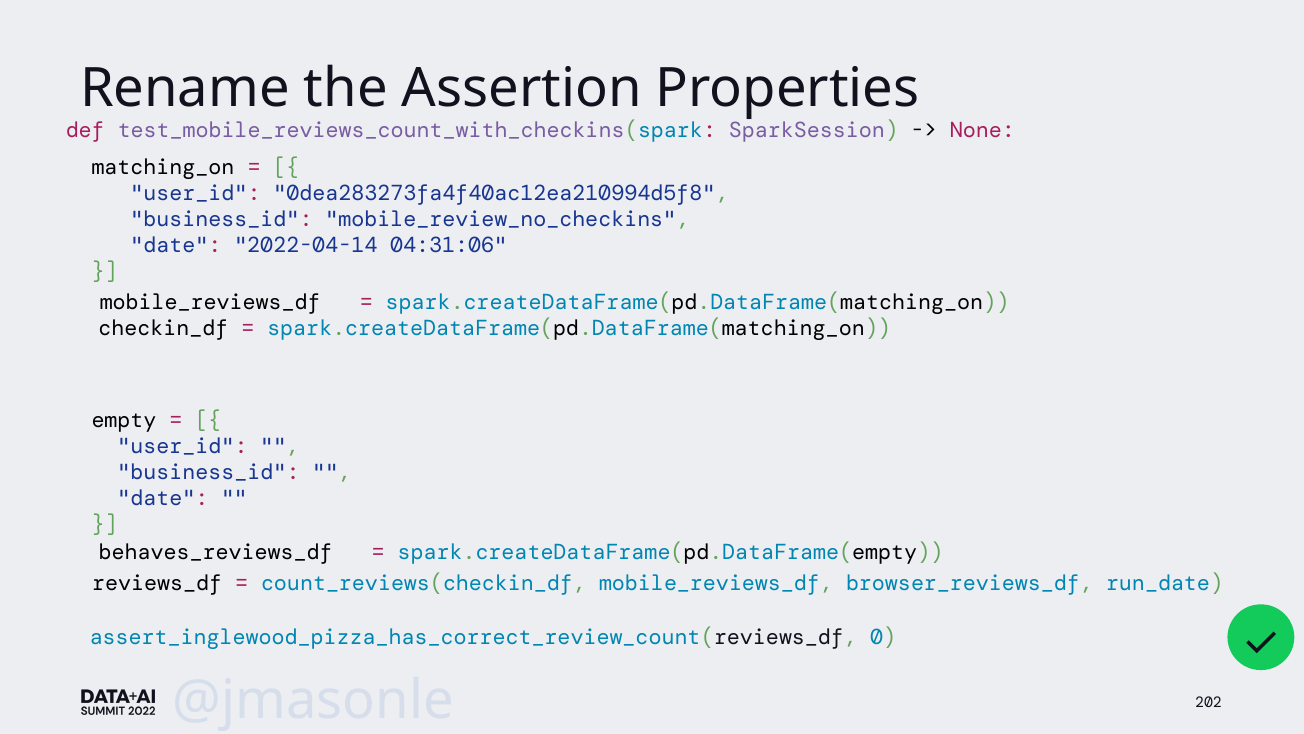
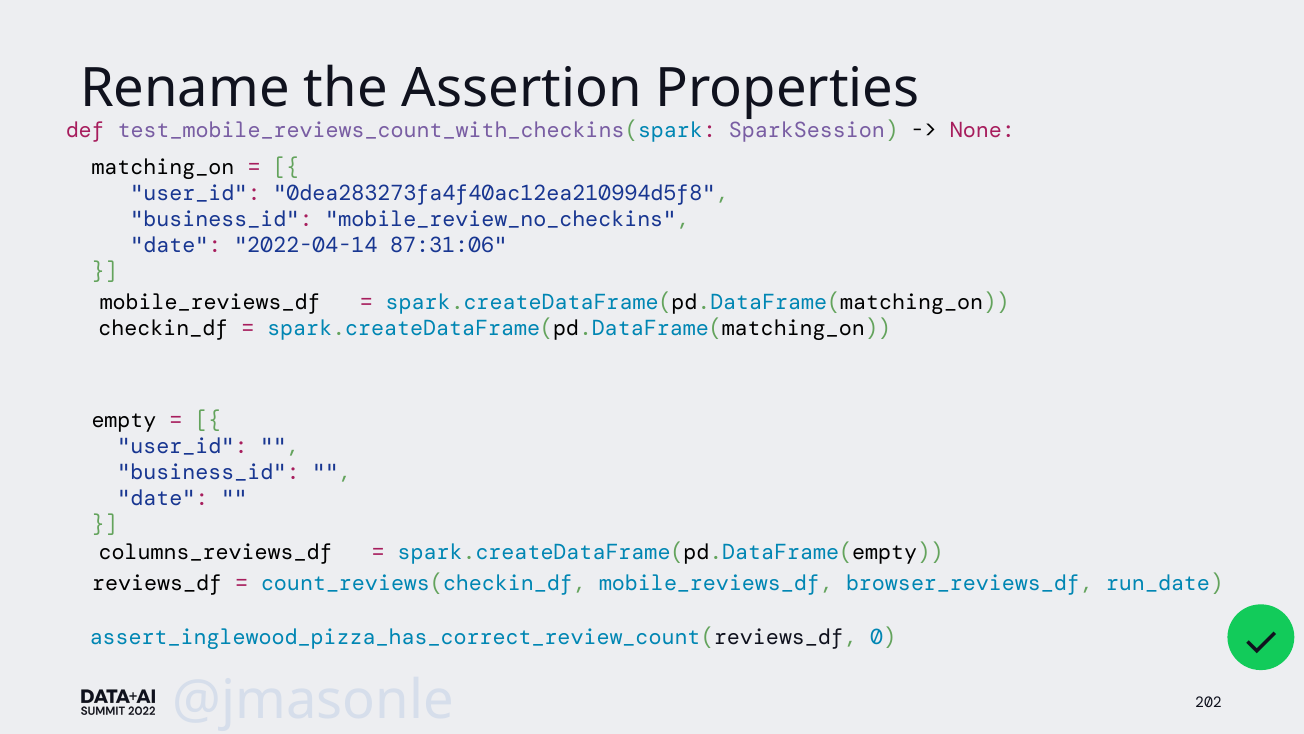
04:31:06: 04:31:06 -> 87:31:06
behaves_reviews_df: behaves_reviews_df -> columns_reviews_df
